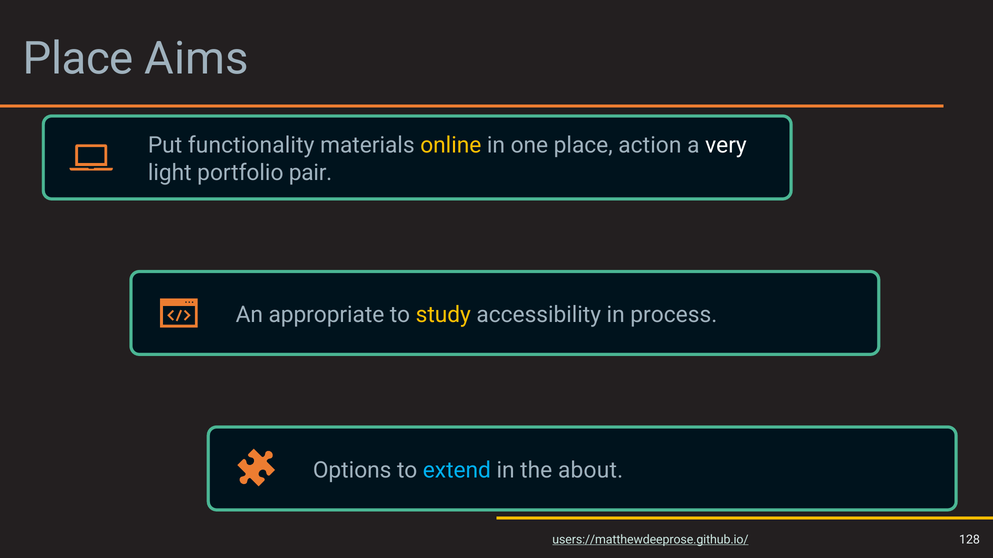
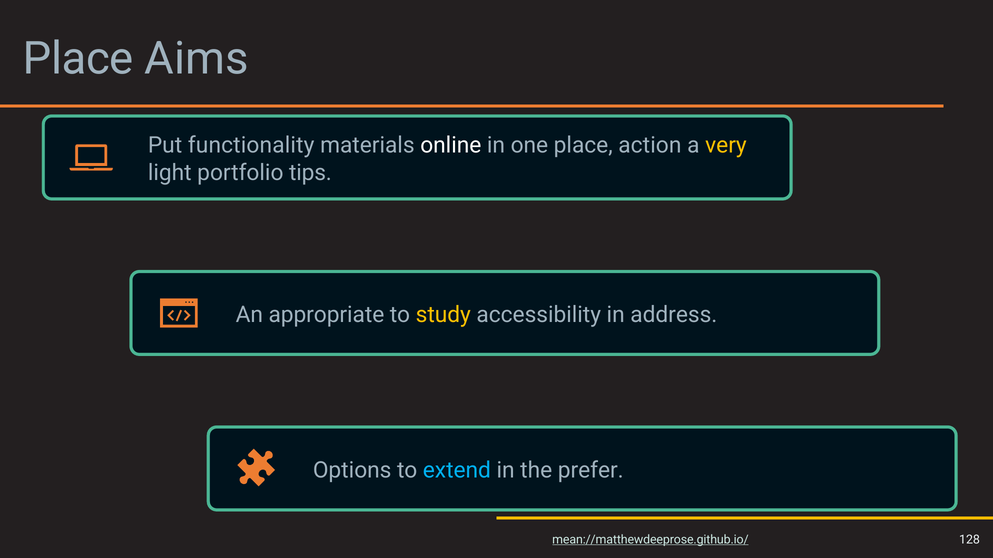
online colour: yellow -> white
very colour: white -> yellow
pair: pair -> tips
process: process -> address
about: about -> prefer
users://matthewdeeprose.github.io/: users://matthewdeeprose.github.io/ -> mean://matthewdeeprose.github.io/
